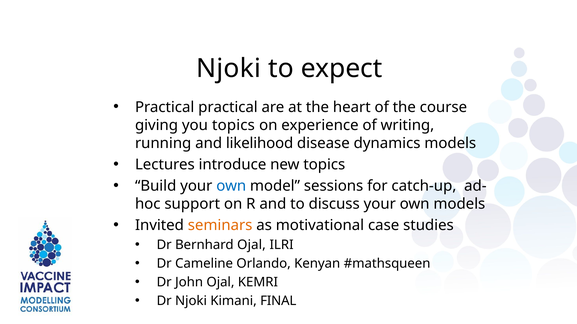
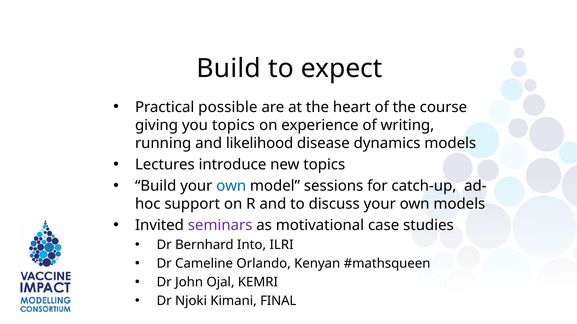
Njoki at (229, 69): Njoki -> Build
Practical practical: practical -> possible
seminars colour: orange -> purple
Bernhard Ojal: Ojal -> Into
